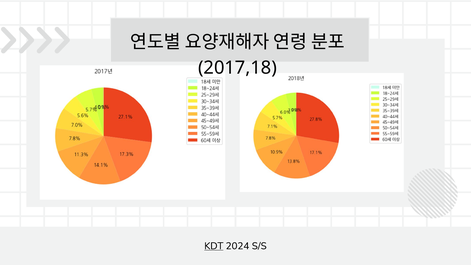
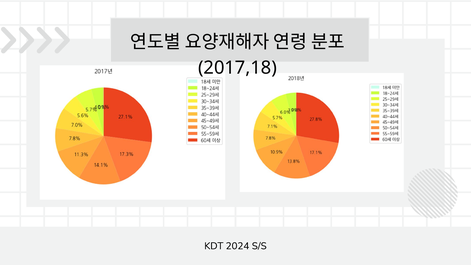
KDT underline: present -> none
